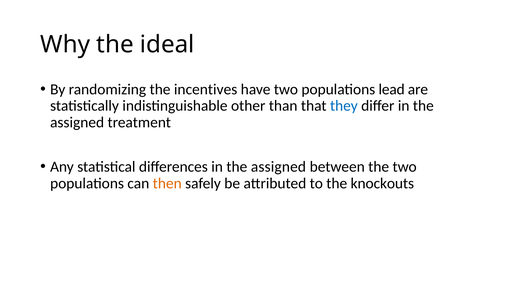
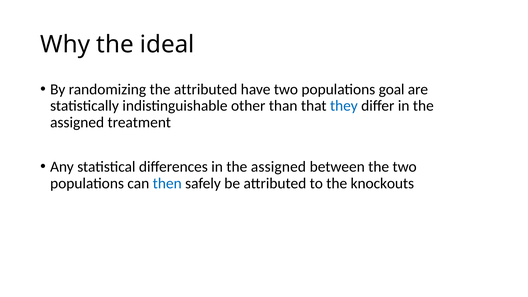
the incentives: incentives -> attributed
lead: lead -> goal
then colour: orange -> blue
